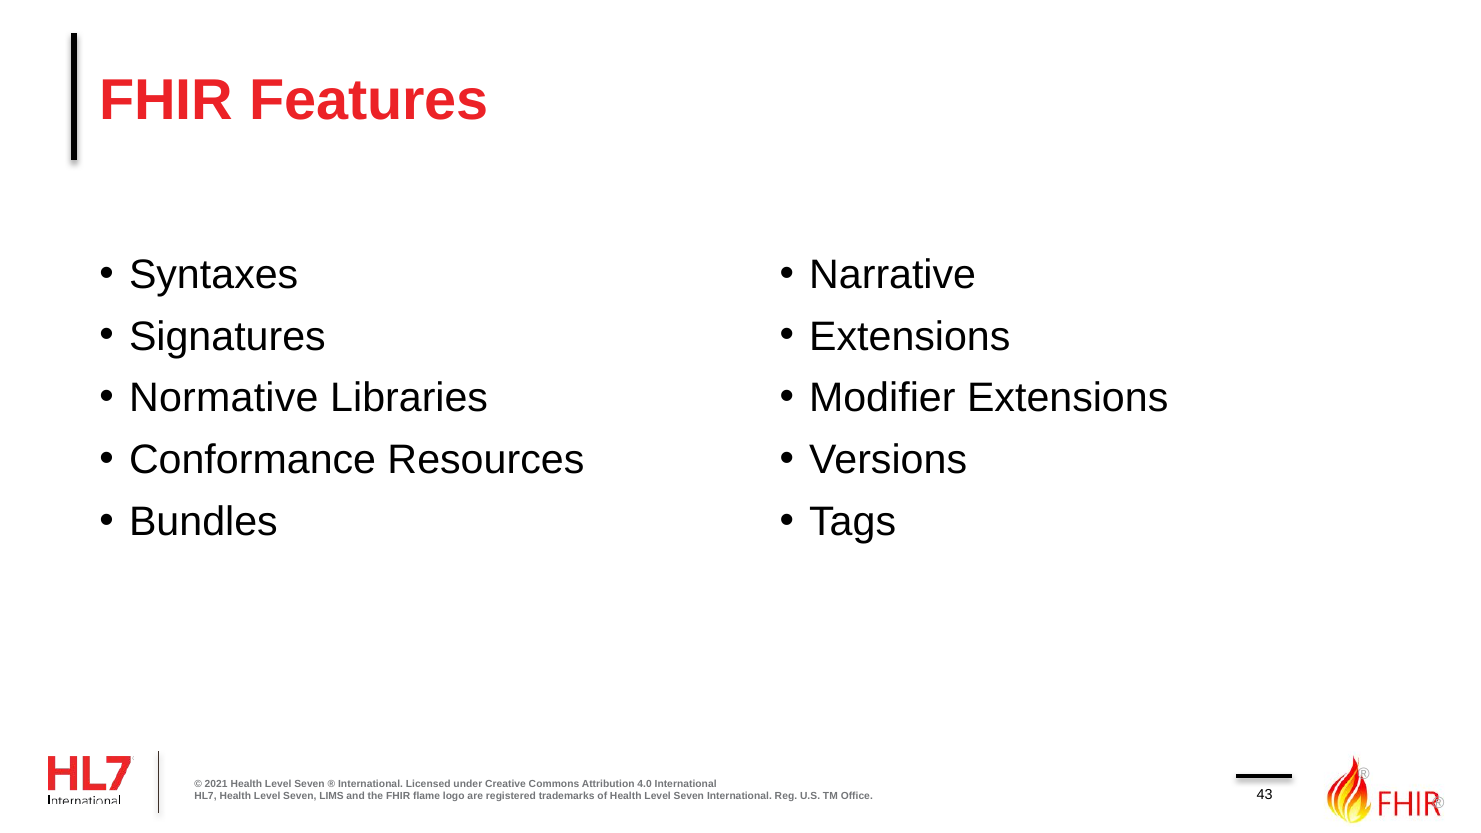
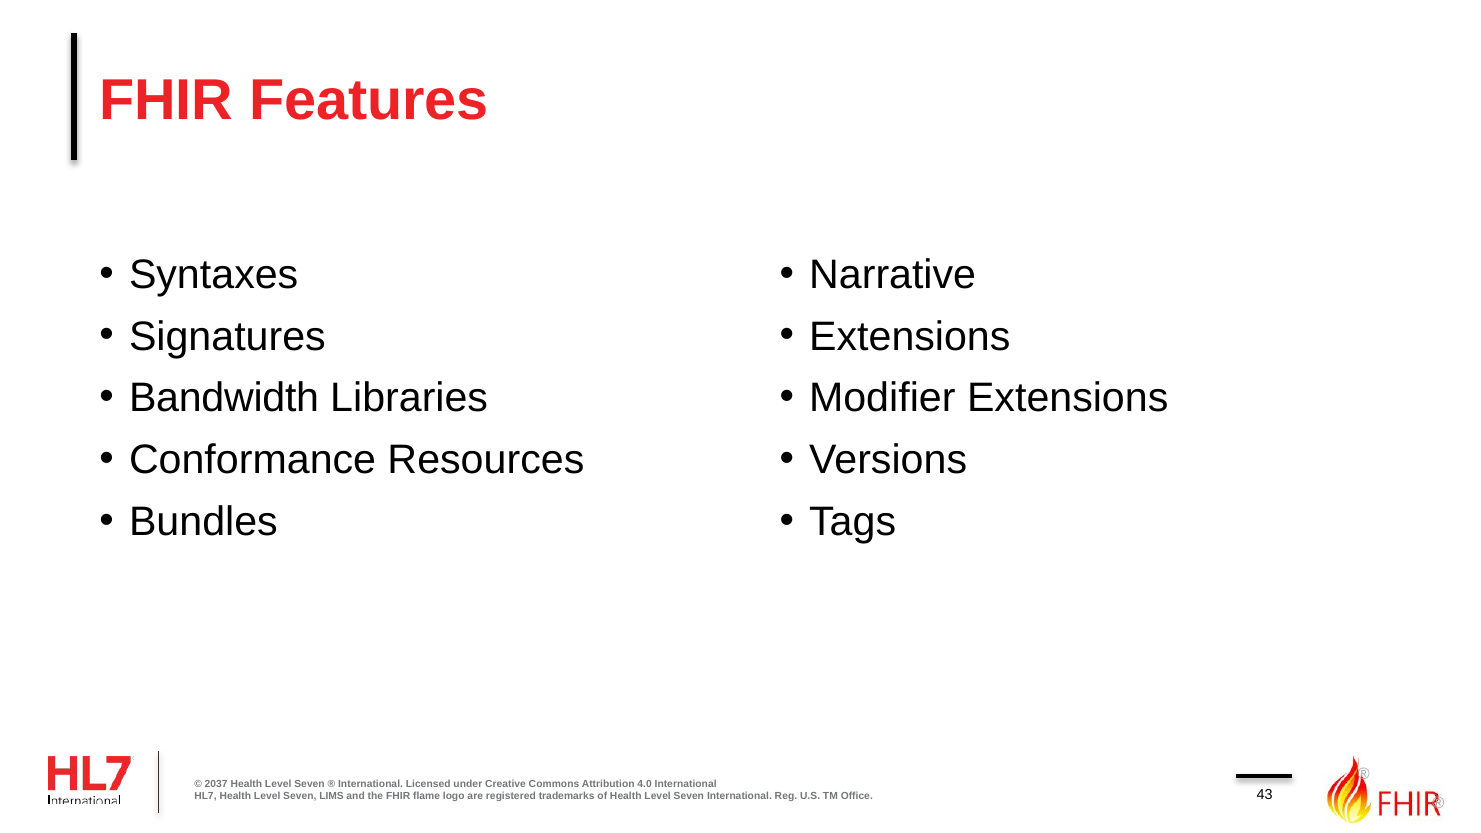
Normative: Normative -> Bandwidth
2021: 2021 -> 2037
